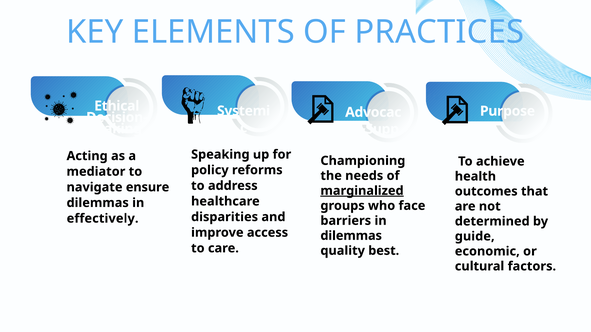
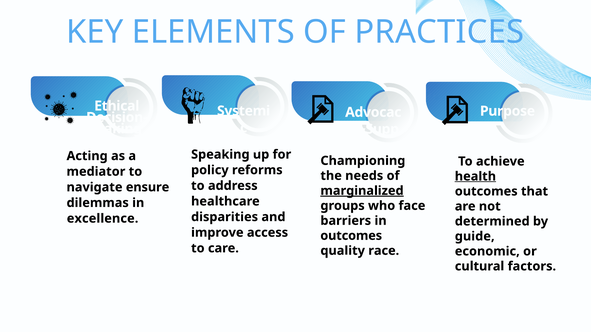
health underline: none -> present
effectively: effectively -> excellence
dilemmas at (351, 236): dilemmas -> outcomes
best: best -> race
